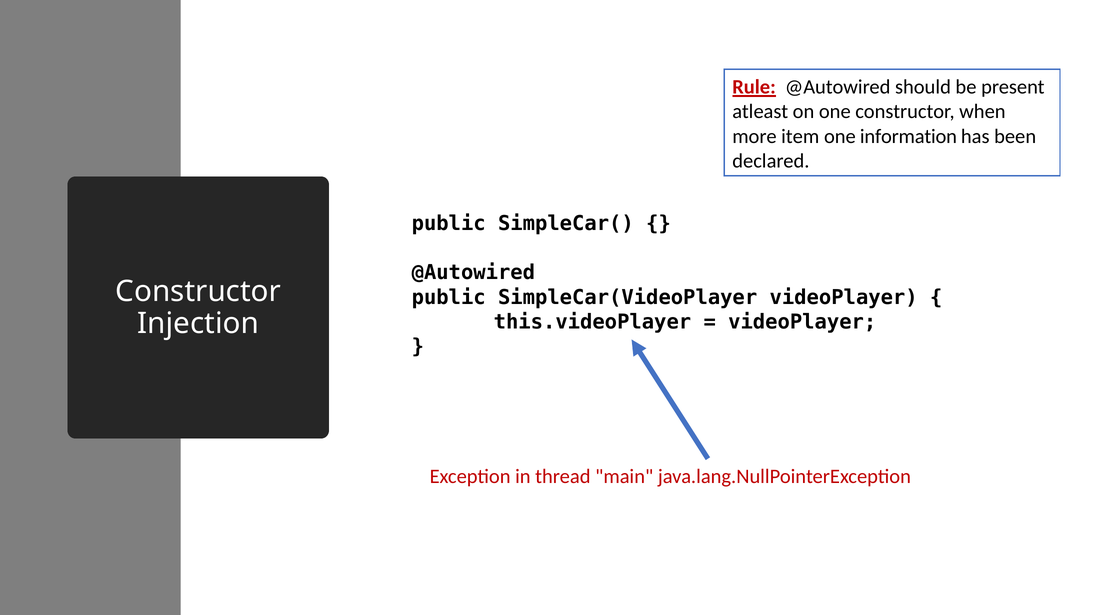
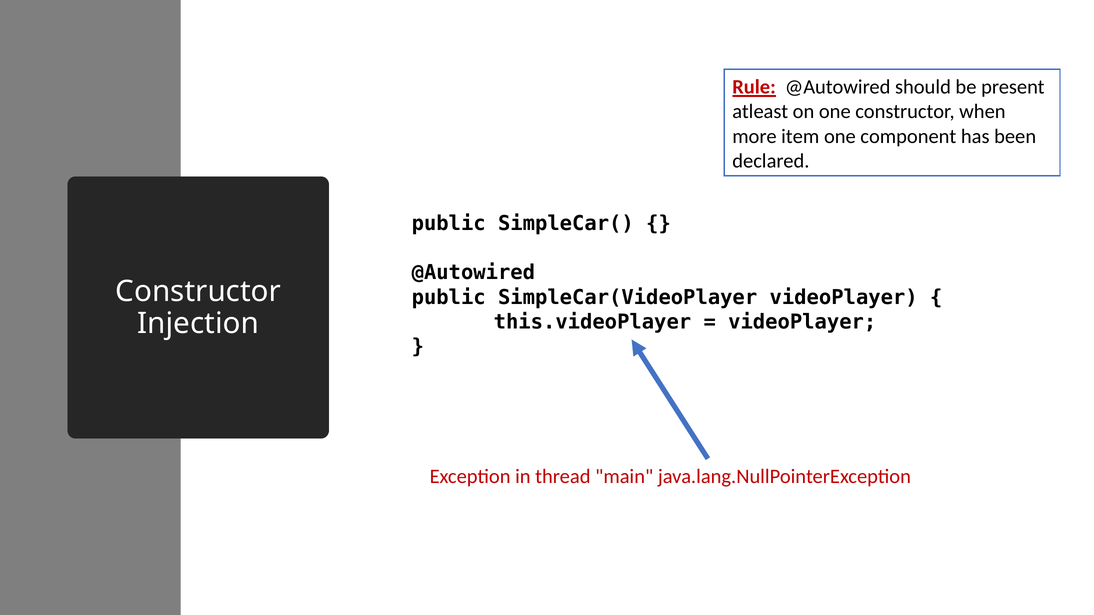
information: information -> component
